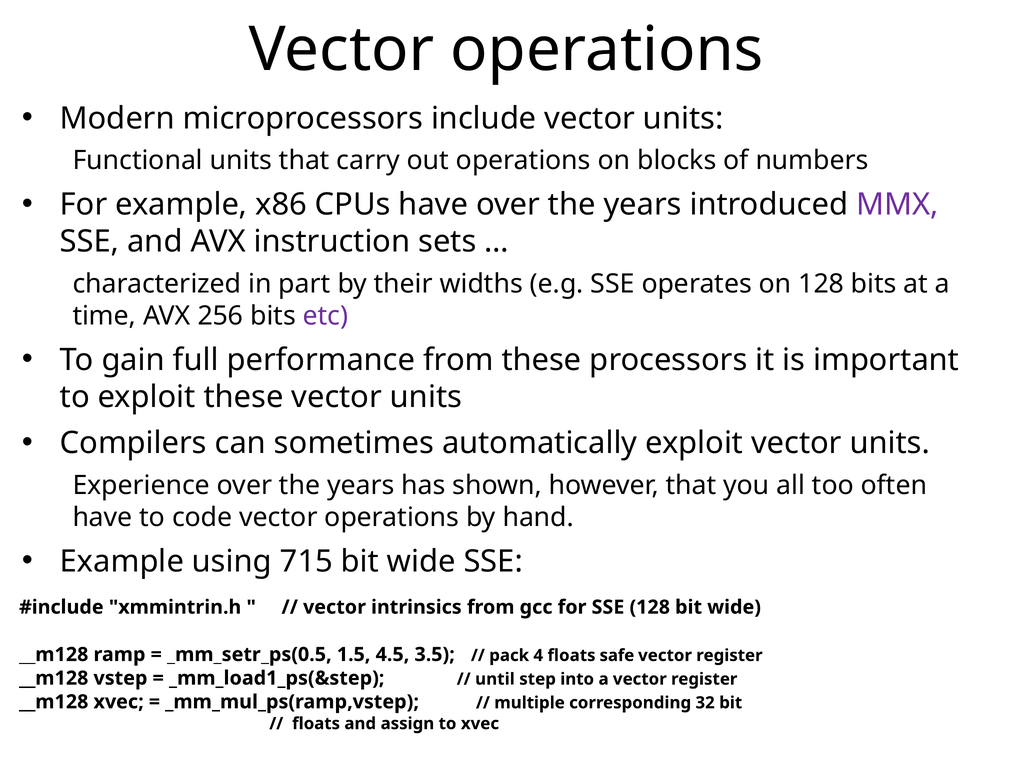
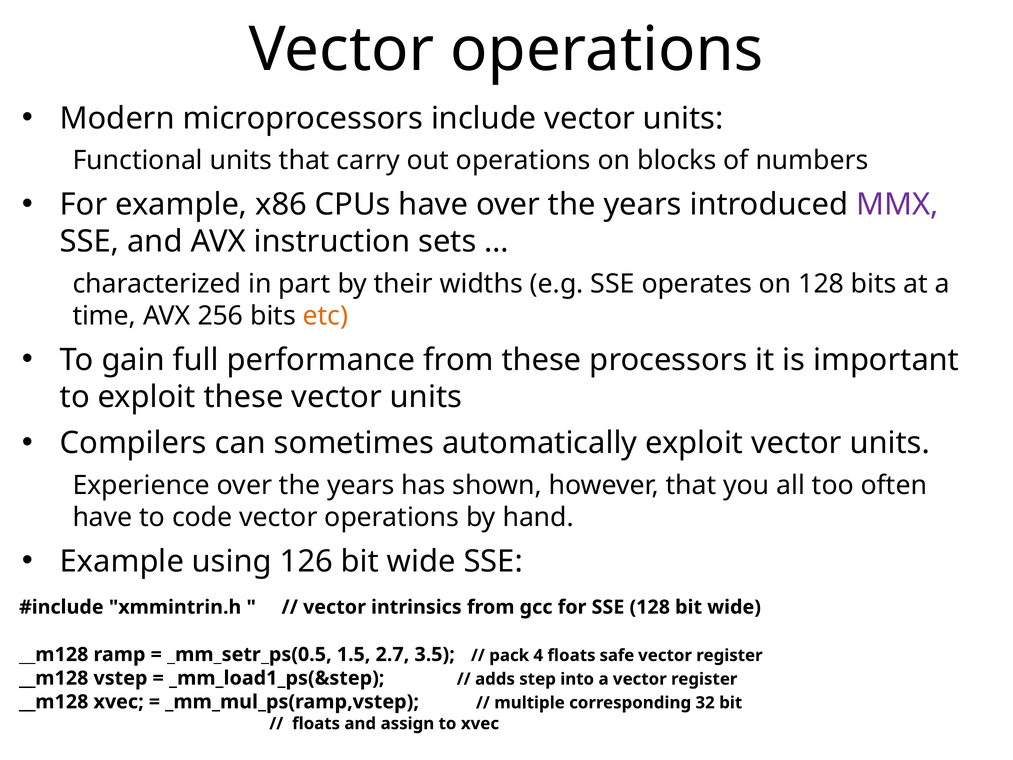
etc colour: purple -> orange
715: 715 -> 126
4.5: 4.5 -> 2.7
until: until -> adds
